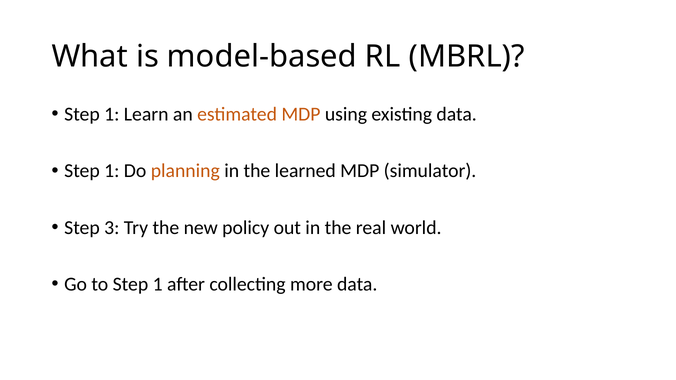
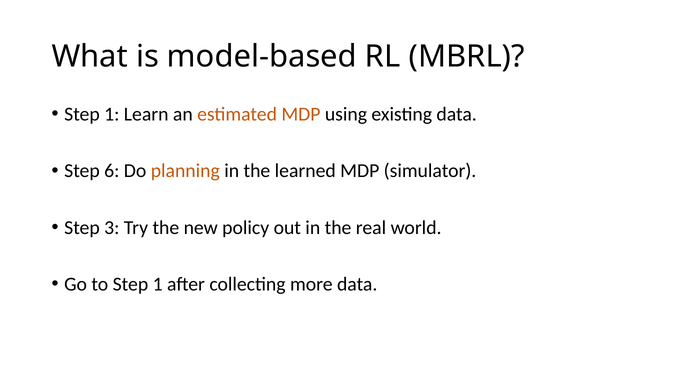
1 at (112, 171): 1 -> 6
